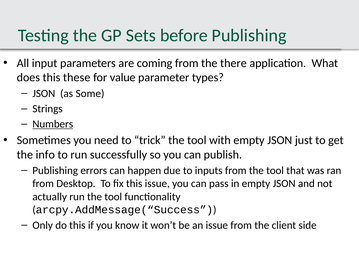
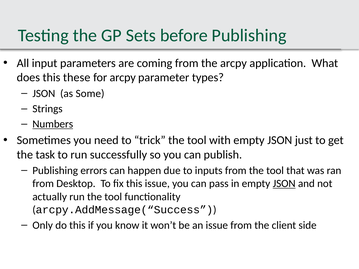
the there: there -> arcpy
for value: value -> arcpy
info: info -> task
JSON at (284, 184) underline: none -> present
